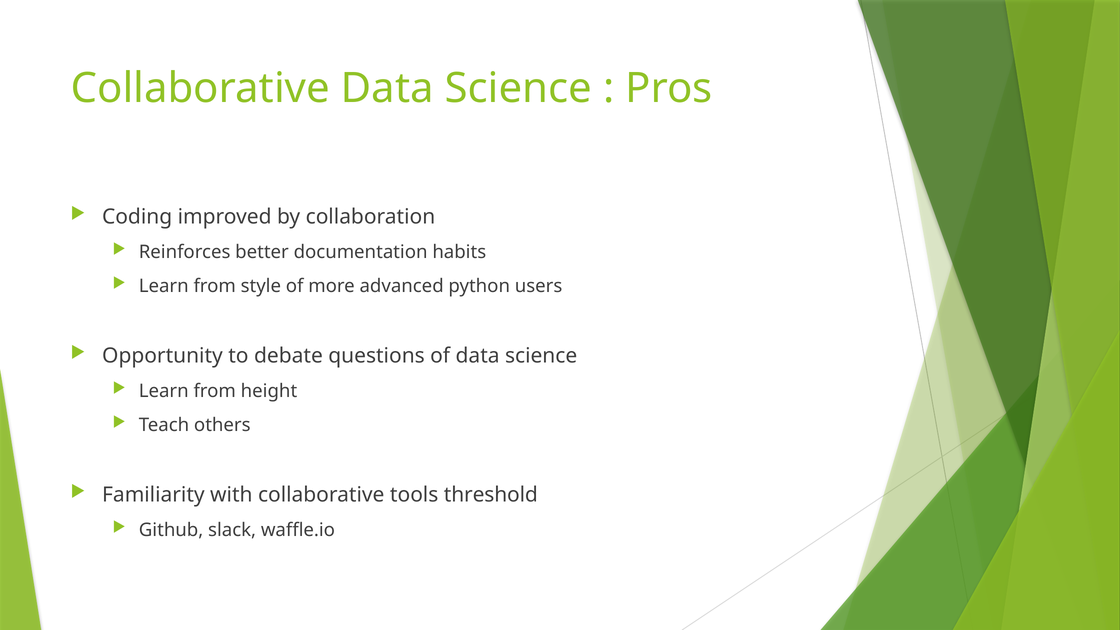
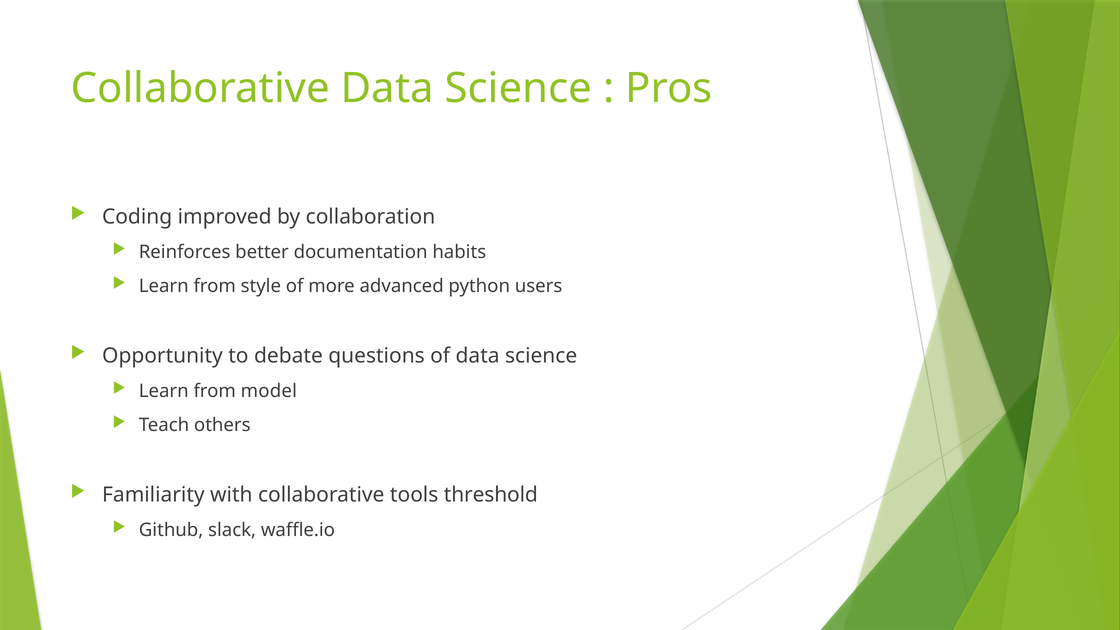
height: height -> model
